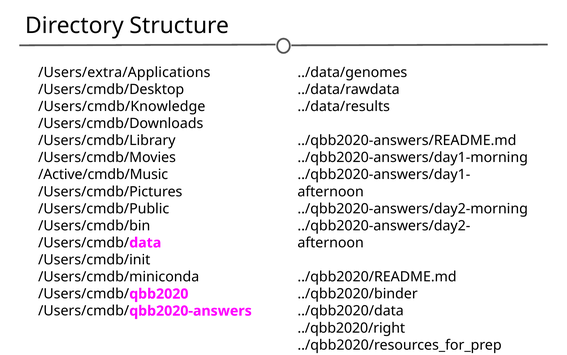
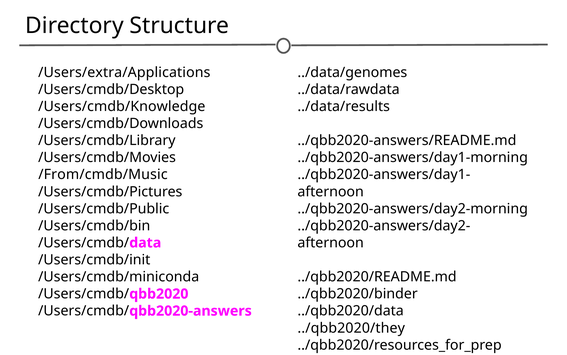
/Active/cmdb/Music: /Active/cmdb/Music -> /From/cmdb/Music
../qbb2020/right: ../qbb2020/right -> ../qbb2020/they
